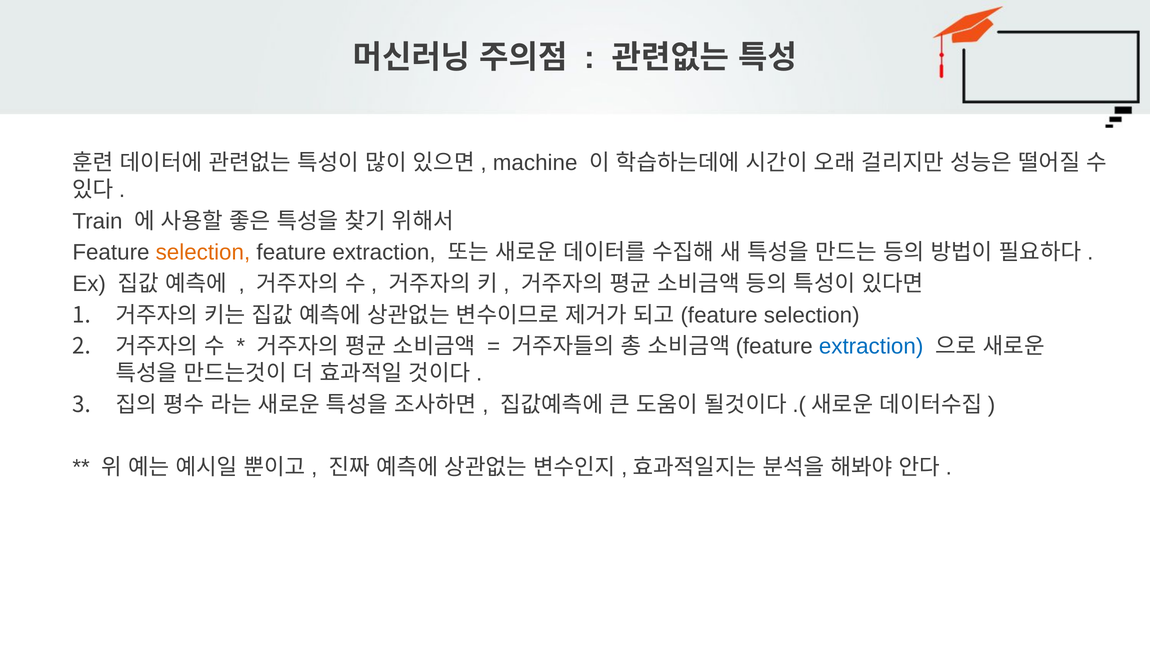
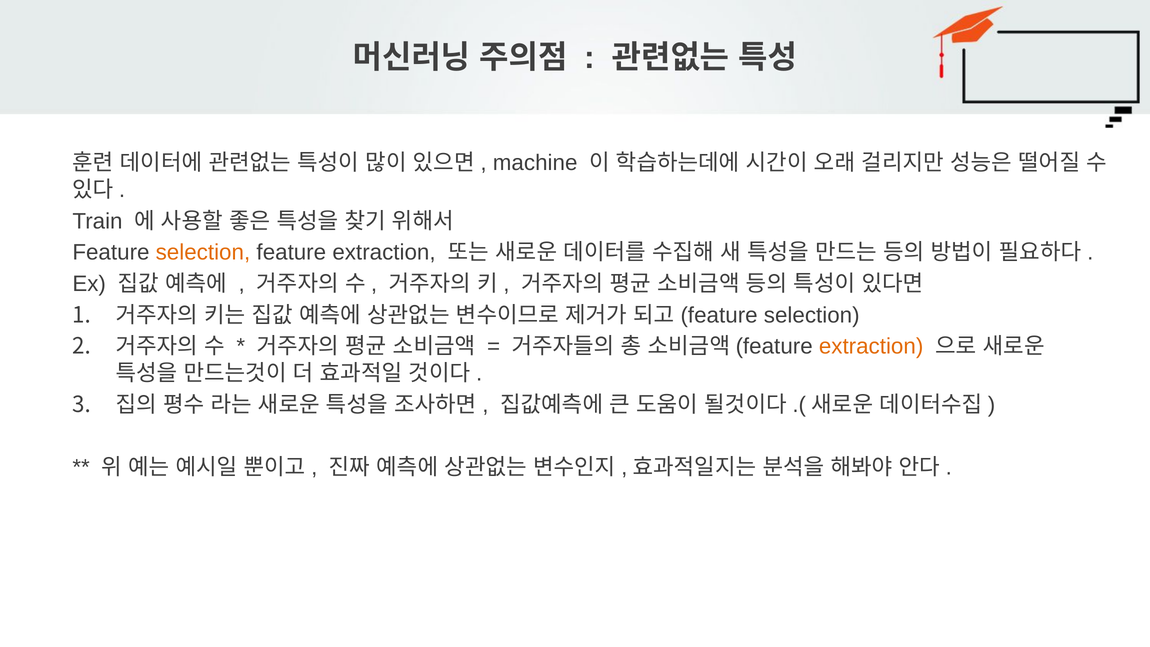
extraction at (871, 346) colour: blue -> orange
